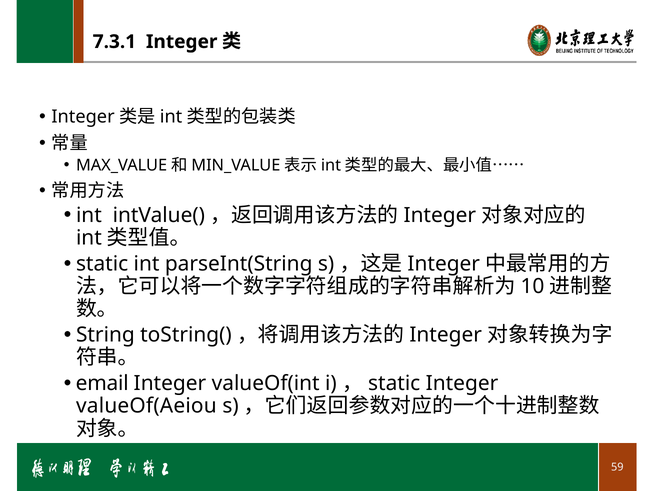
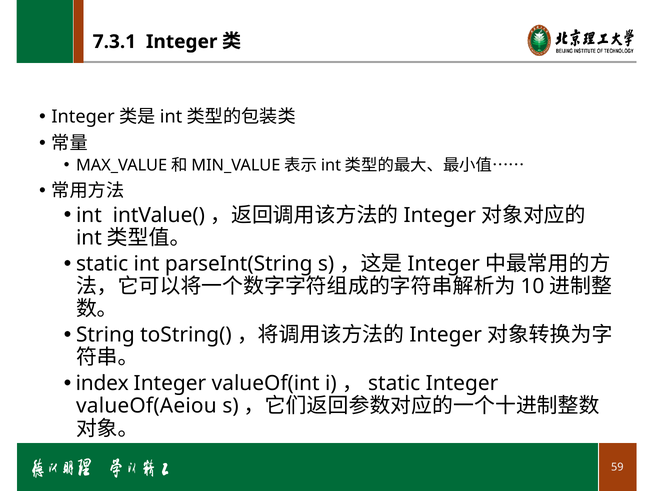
email: email -> index
